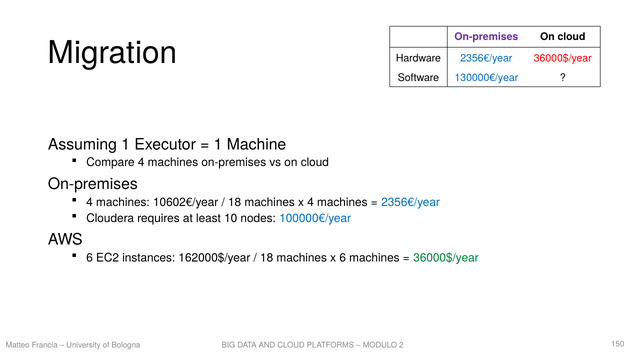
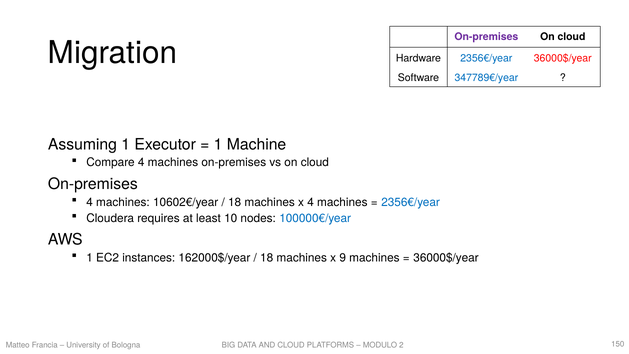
130000€/year: 130000€/year -> 347789€/year
6 at (90, 258): 6 -> 1
x 6: 6 -> 9
36000$/year at (446, 258) colour: green -> black
